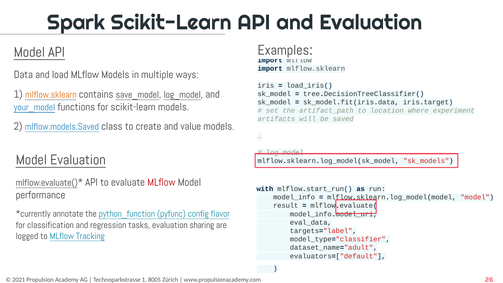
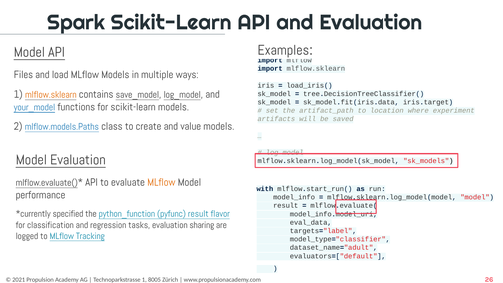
Data: Data -> Files
mlflow.models.Saved: mlflow.models.Saved -> mlflow.models.Paths
MLflow at (161, 182) colour: red -> orange
annotate: annotate -> specified
pyfunc config: config -> result
